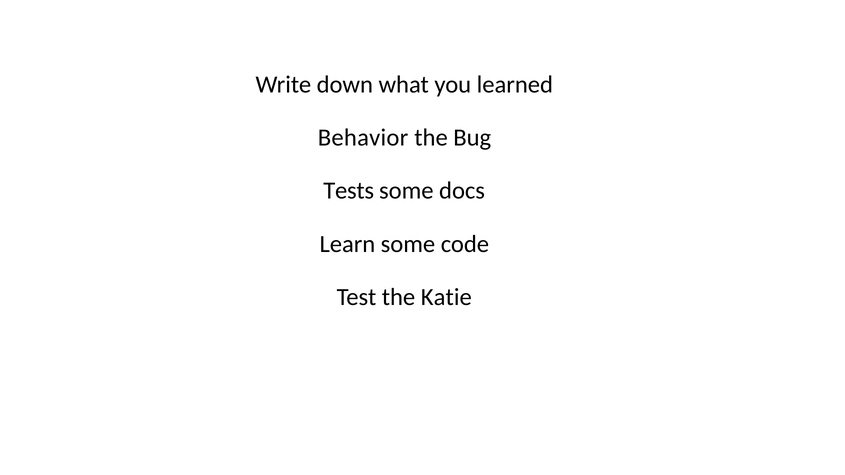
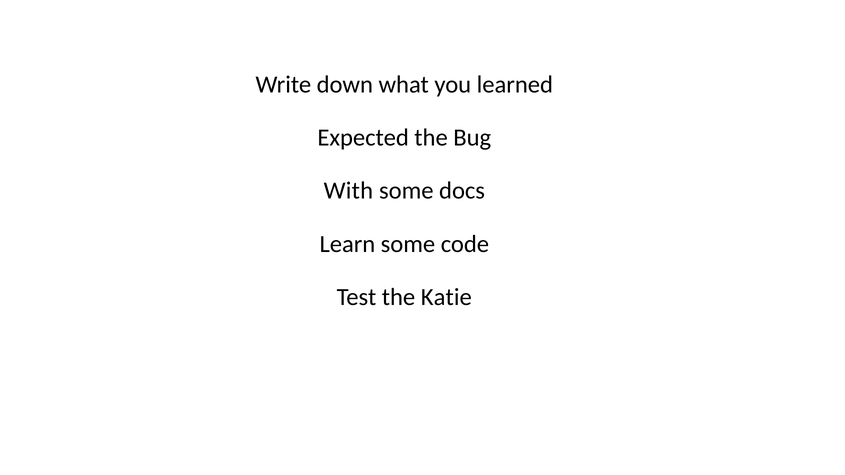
Behavior: Behavior -> Expected
Tests: Tests -> With
